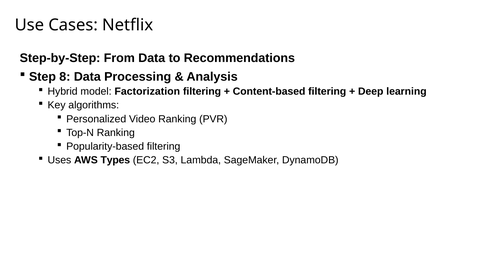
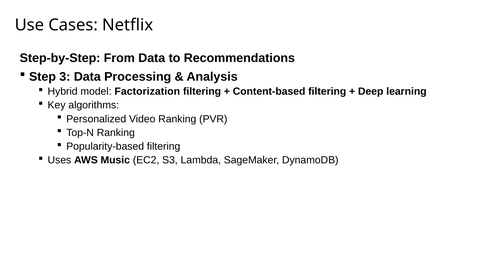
8: 8 -> 3
Types: Types -> Music
